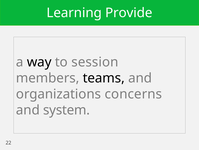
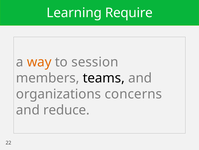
Provide: Provide -> Require
way colour: black -> orange
system: system -> reduce
